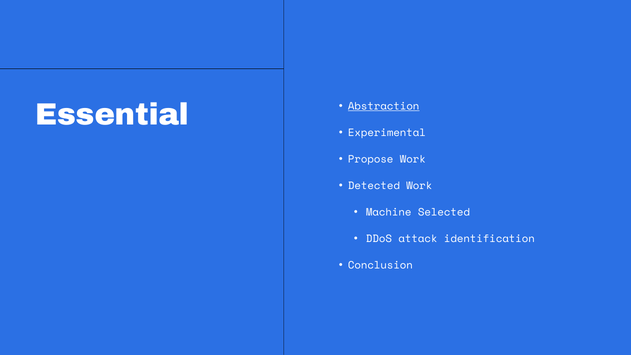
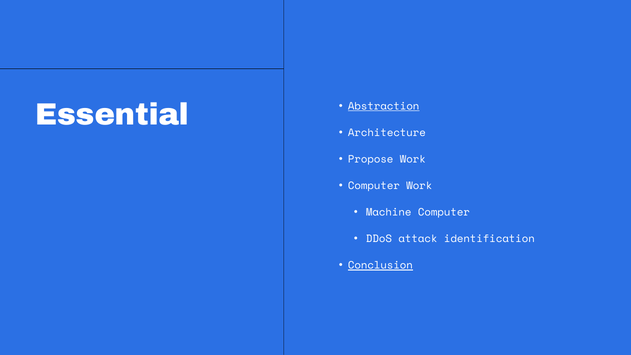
Experimental: Experimental -> Architecture
Detected at (374, 186): Detected -> Computer
Machine Selected: Selected -> Computer
Conclusion underline: none -> present
